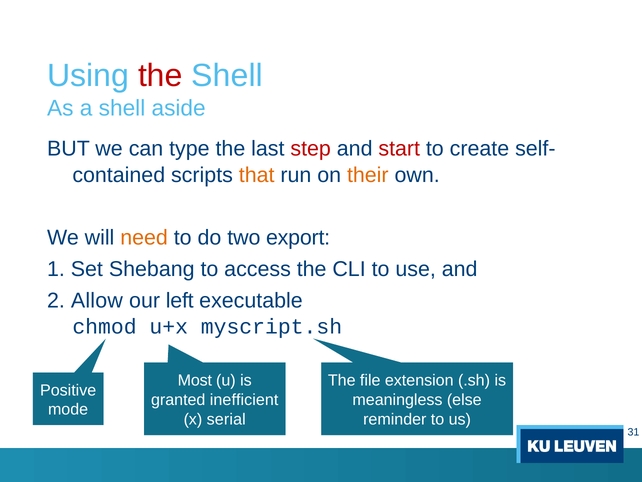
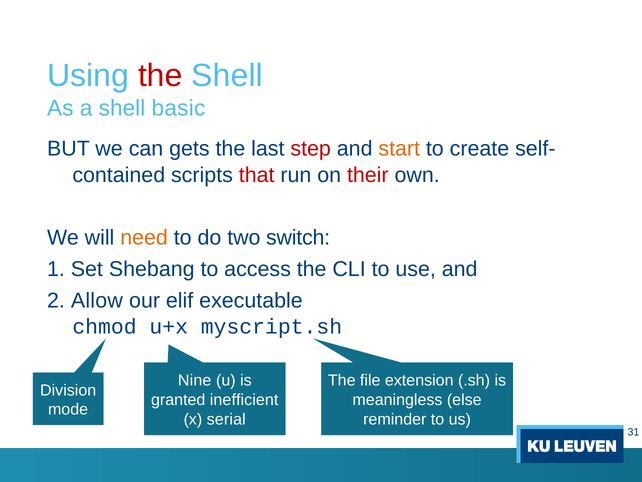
aside: aside -> basic
type: type -> gets
start colour: red -> orange
that colour: orange -> red
their colour: orange -> red
export: export -> switch
left: left -> elif
Most: Most -> Nine
Positive: Positive -> Division
